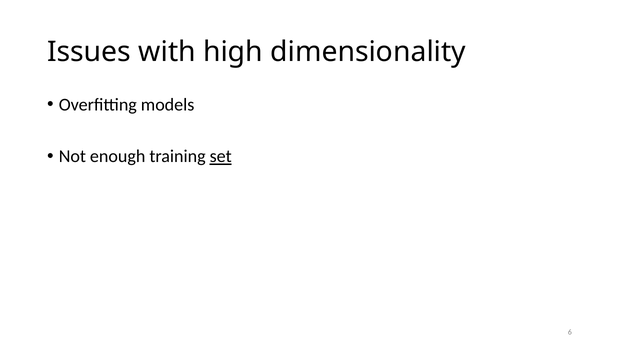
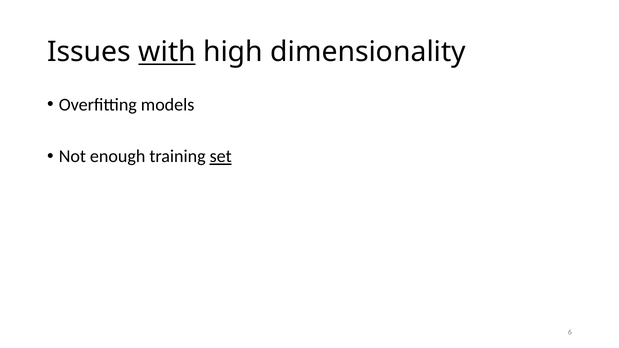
with underline: none -> present
